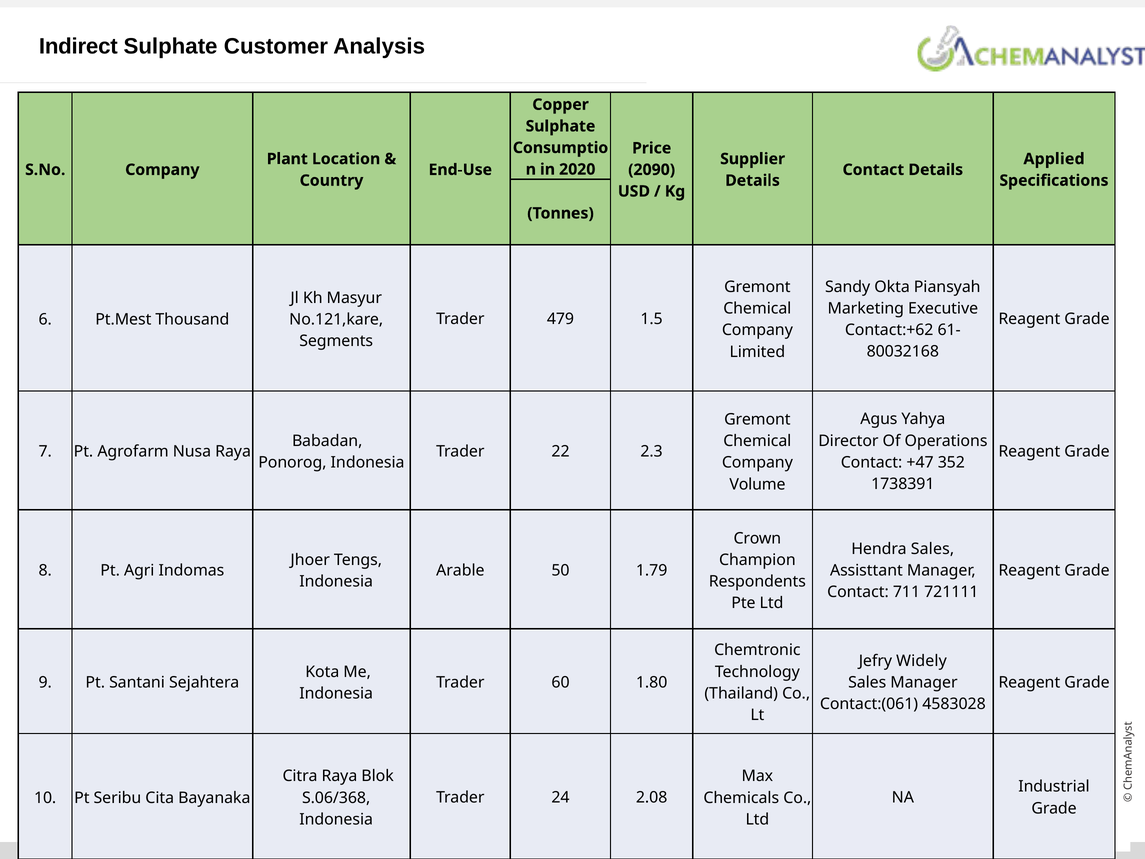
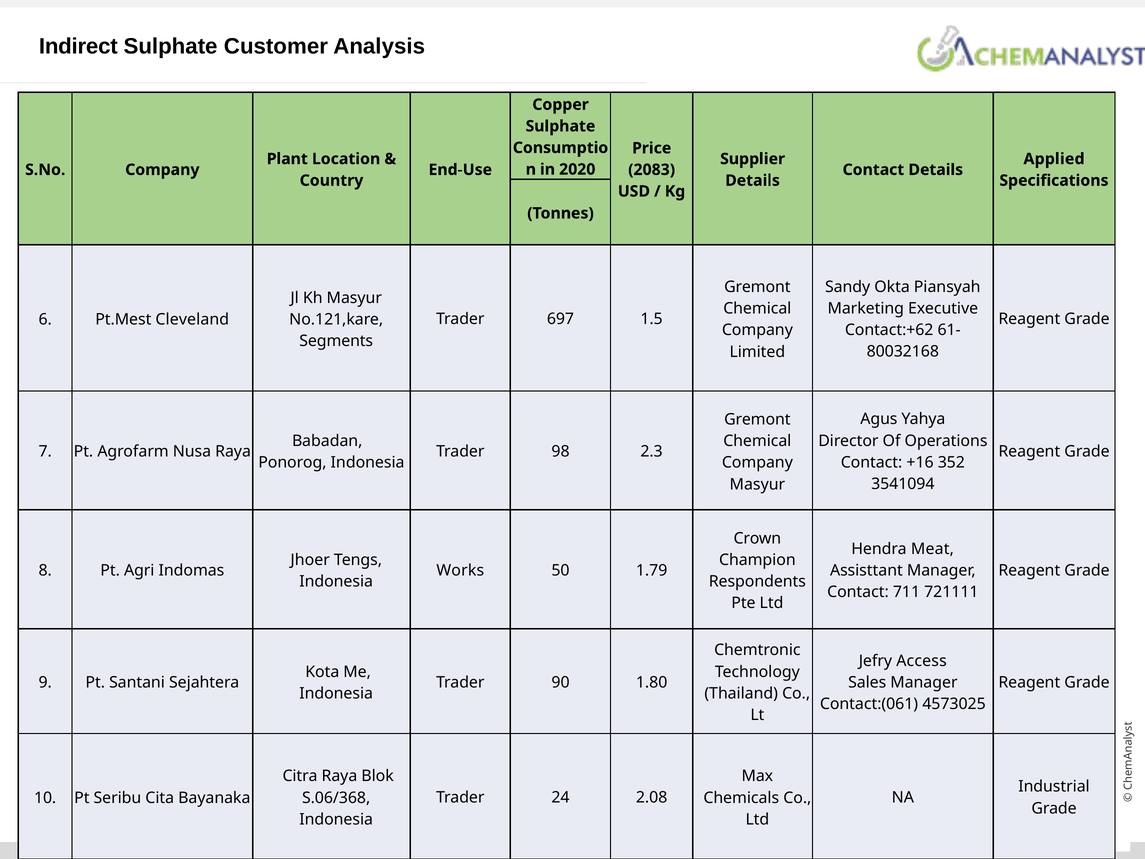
2090: 2090 -> 2083
479: 479 -> 697
Thousand: Thousand -> Cleveland
22: 22 -> 98
+47: +47 -> +16
1738391: 1738391 -> 3541094
Volume at (757, 484): Volume -> Masyur
Hendra Sales: Sales -> Meat
Arable: Arable -> Works
Widely: Widely -> Access
60: 60 -> 90
4583028: 4583028 -> 4573025
